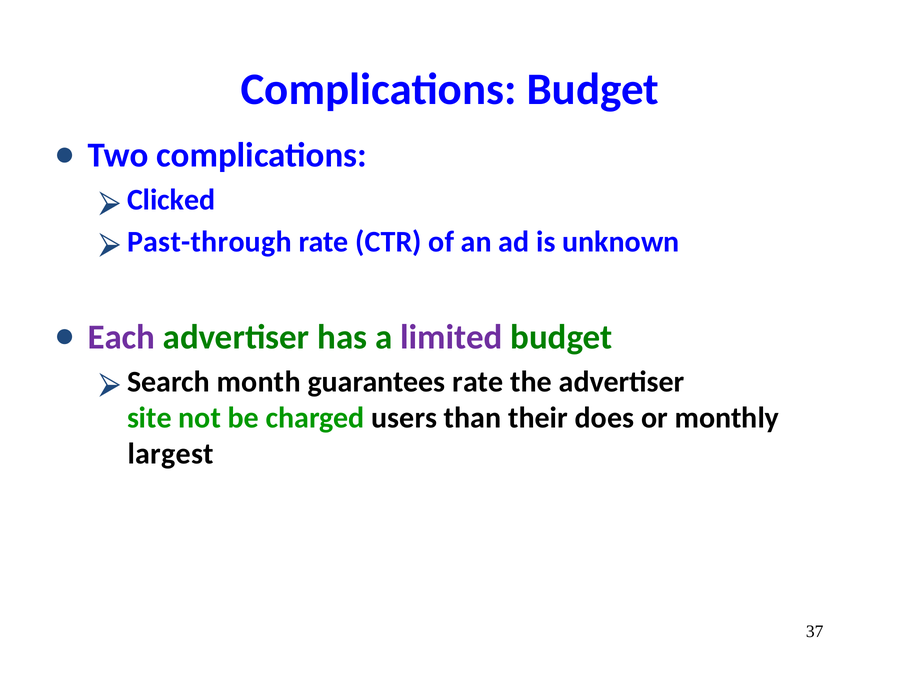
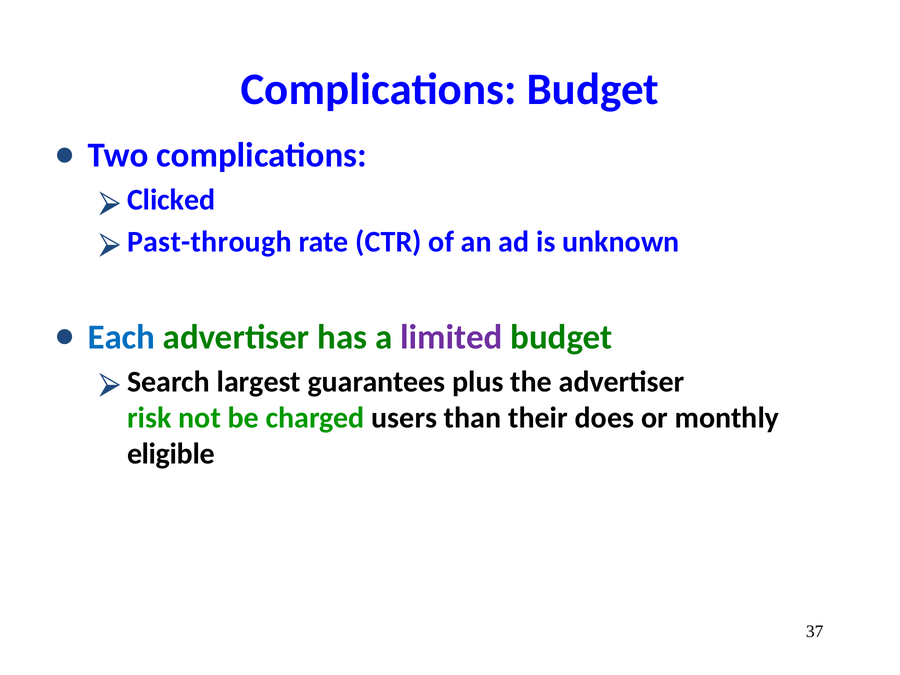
Each colour: purple -> blue
month: month -> largest
guarantees rate: rate -> plus
site: site -> risk
largest: largest -> eligible
